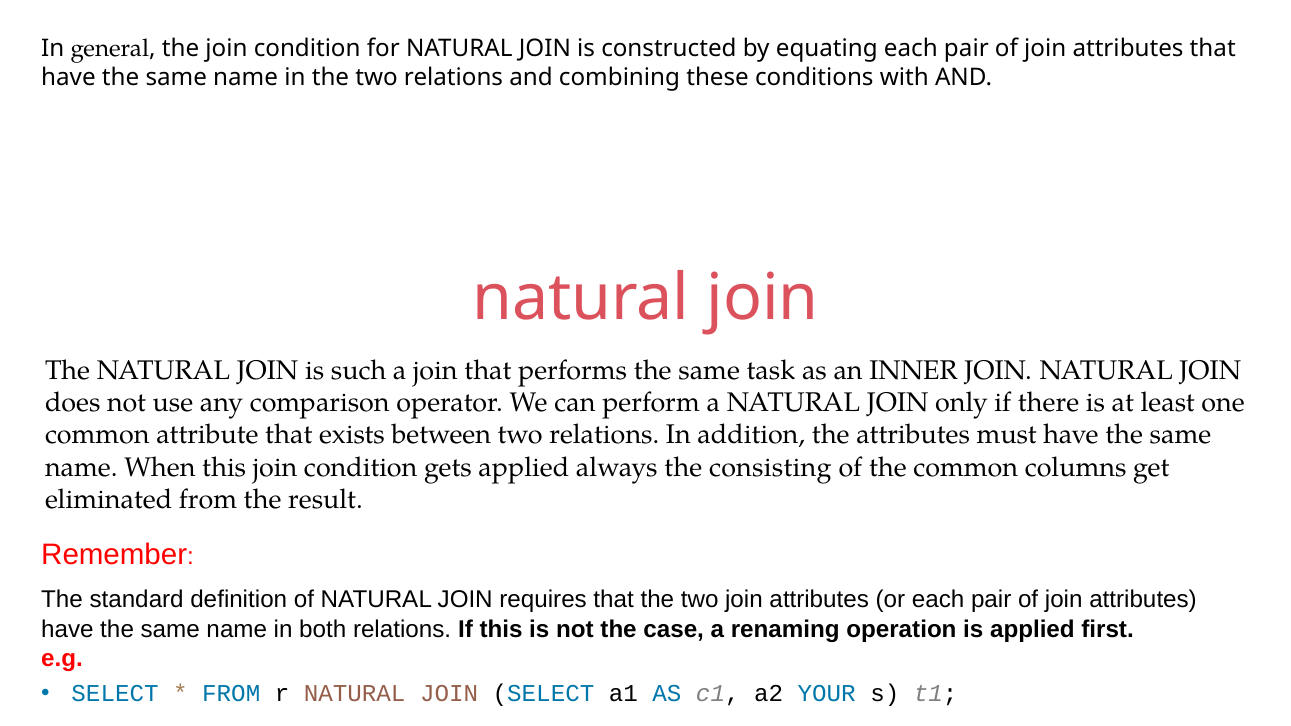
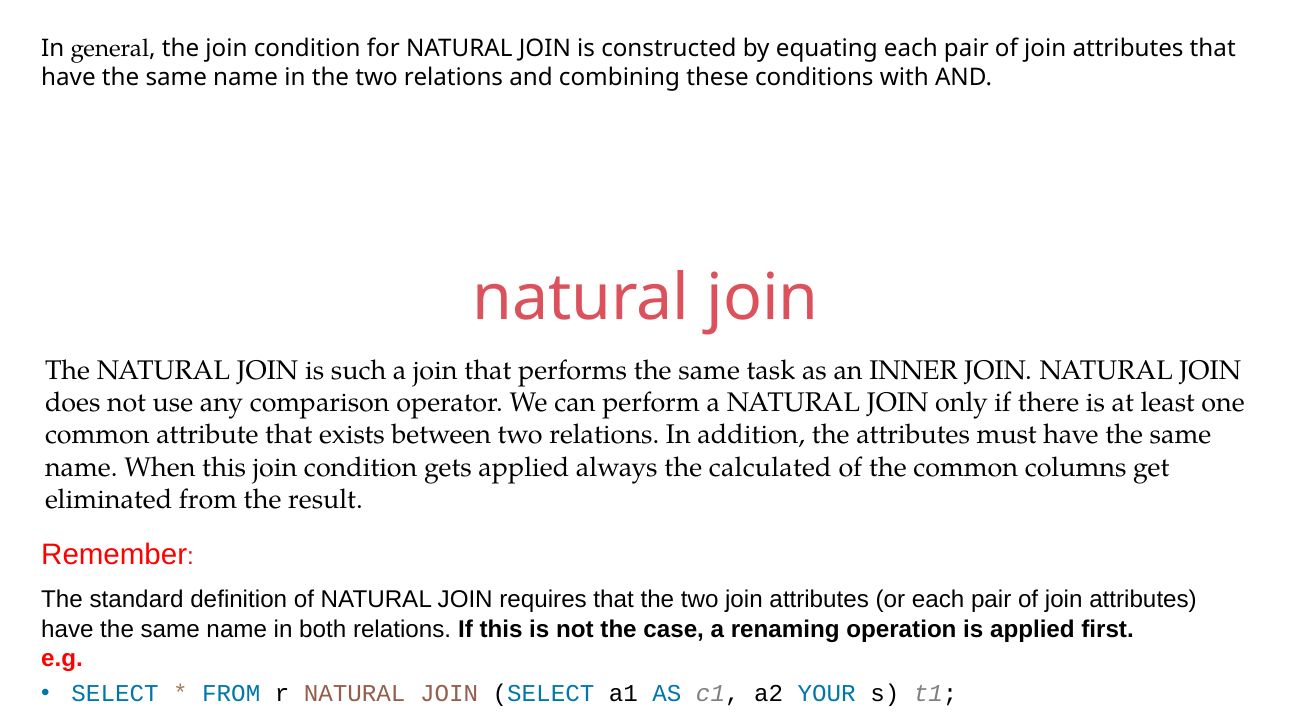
consisting: consisting -> calculated
